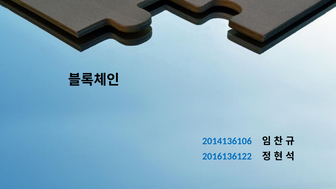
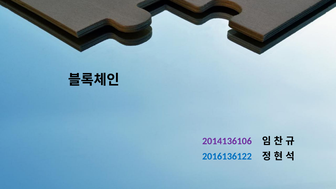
2014136106 colour: blue -> purple
